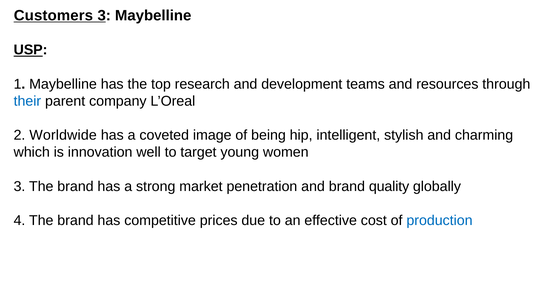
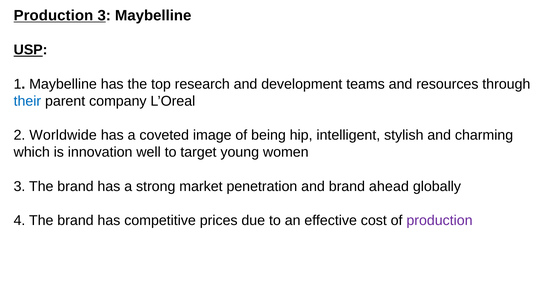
Customers at (53, 15): Customers -> Production
quality: quality -> ahead
production at (439, 220) colour: blue -> purple
